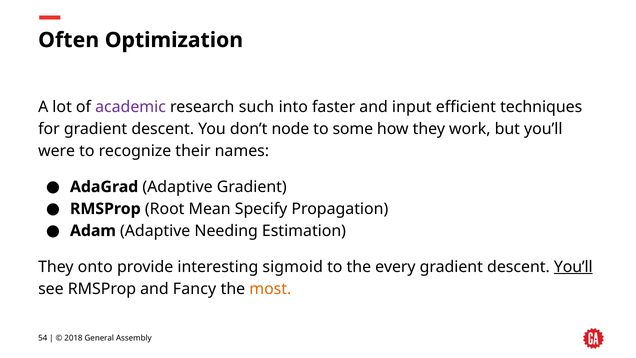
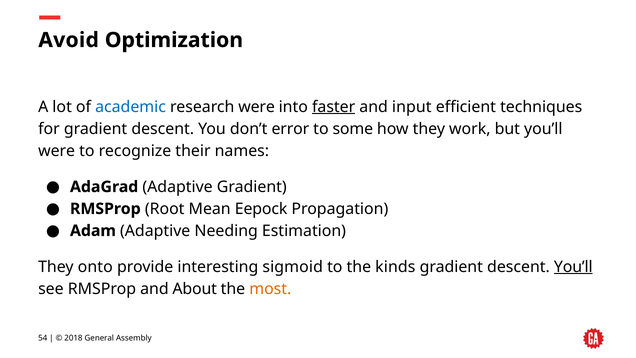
Often: Often -> Avoid
academic colour: purple -> blue
research such: such -> were
faster underline: none -> present
node: node -> error
Specify: Specify -> Eepock
every: every -> kinds
Fancy: Fancy -> About
